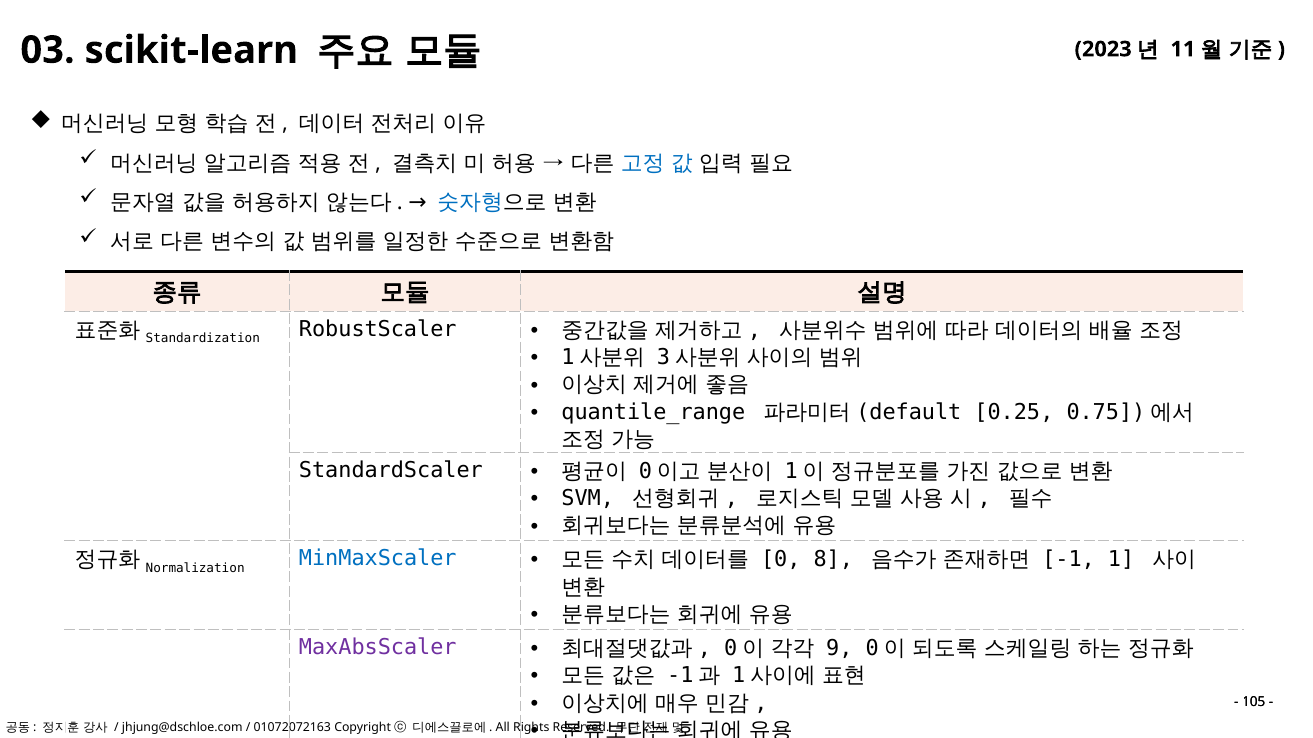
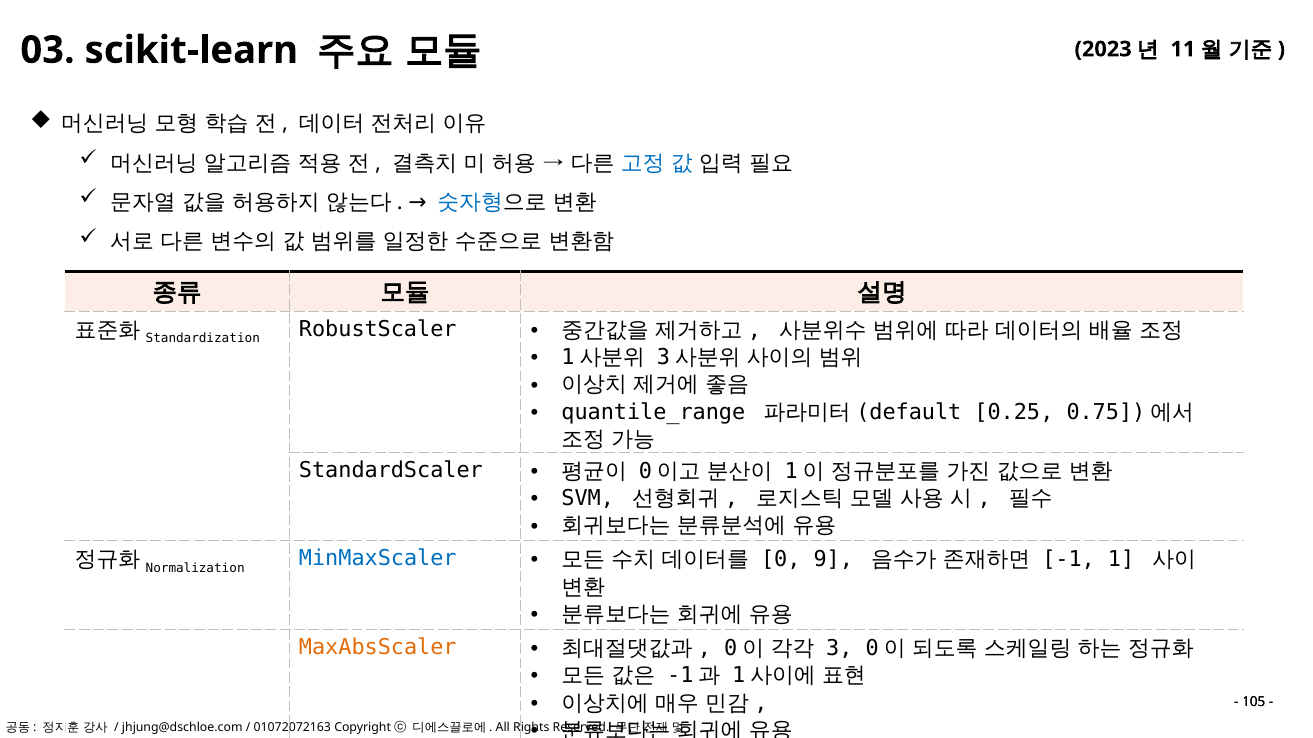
8: 8 -> 9
MaxAbsScaler colour: purple -> orange
9: 9 -> 3
